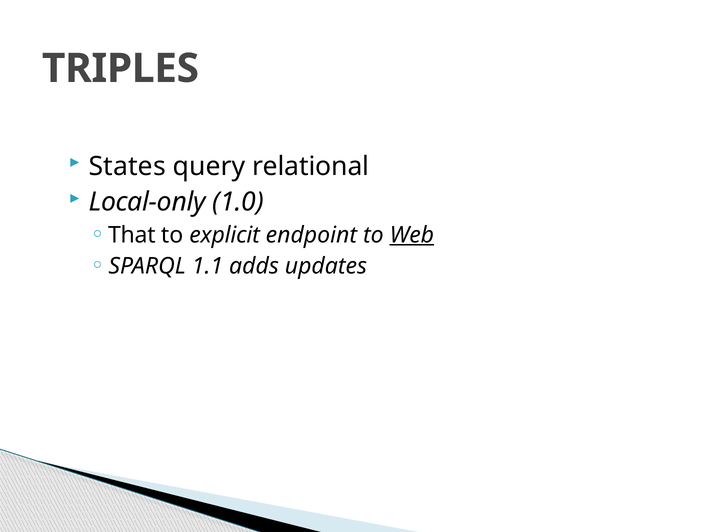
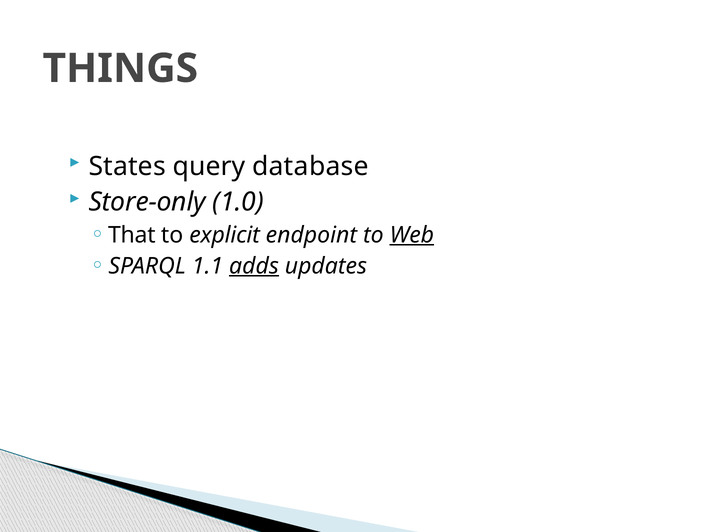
TRIPLES: TRIPLES -> THINGS
relational: relational -> database
Local-only: Local-only -> Store-only
adds underline: none -> present
